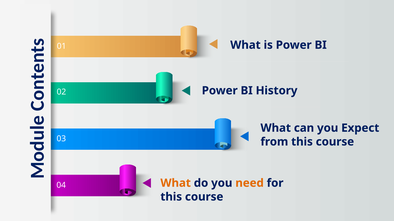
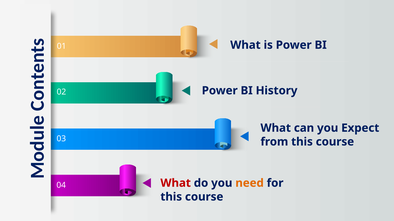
What at (176, 184) colour: orange -> red
